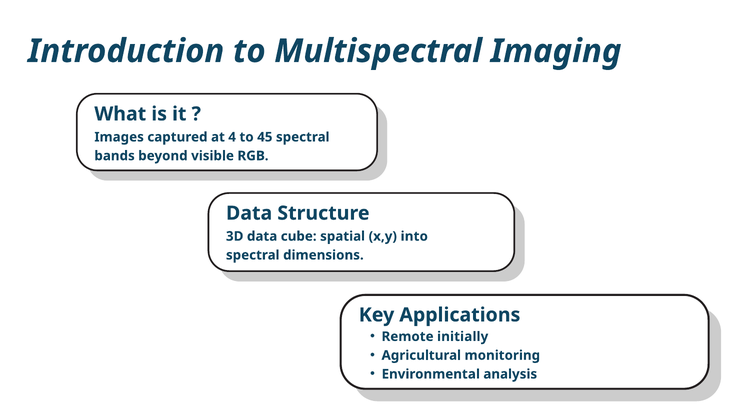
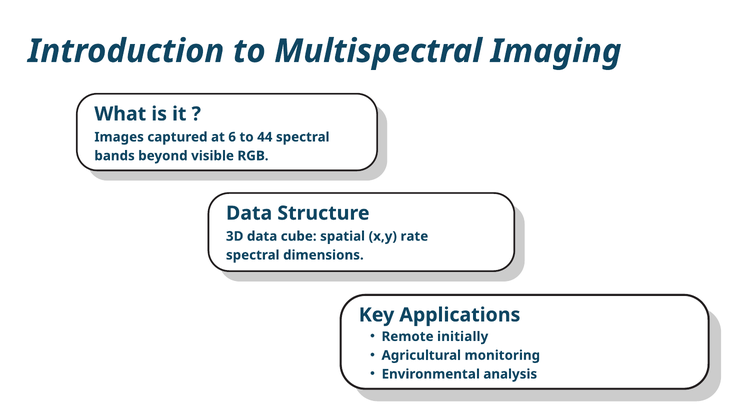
4: 4 -> 6
45: 45 -> 44
into: into -> rate
